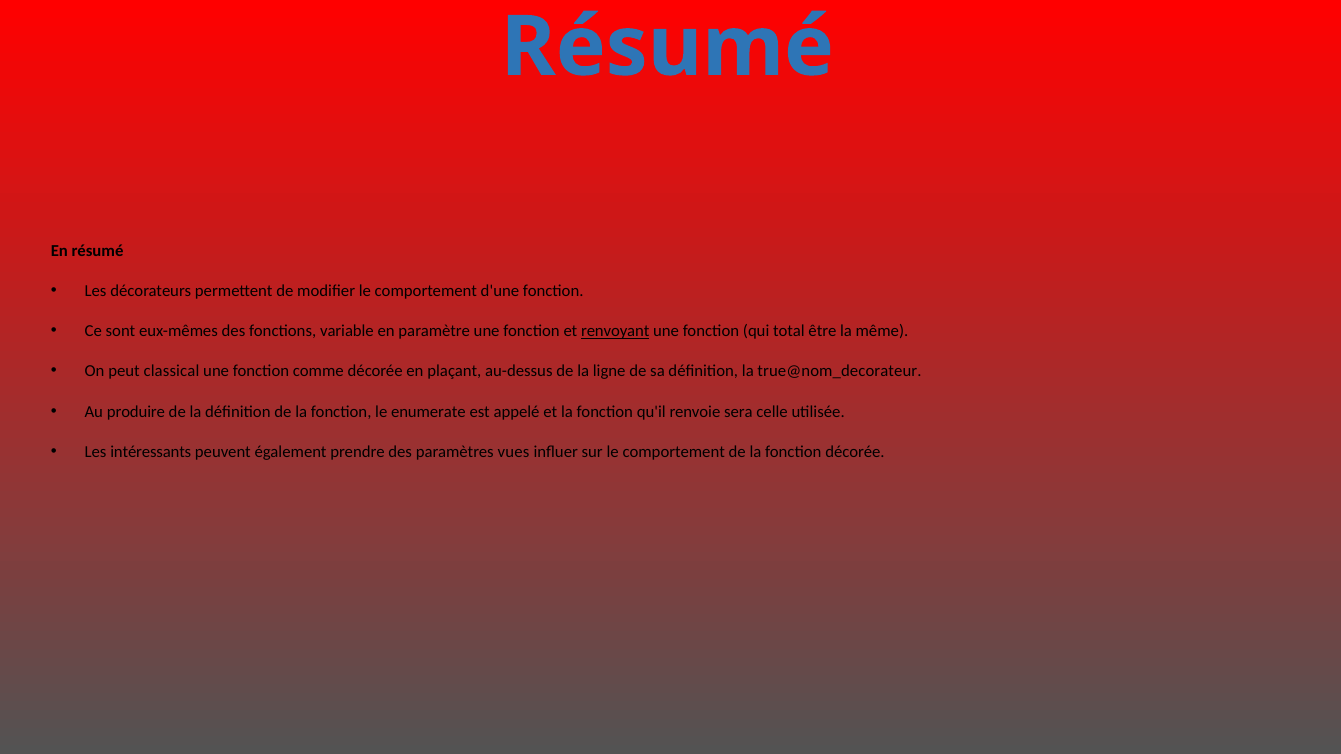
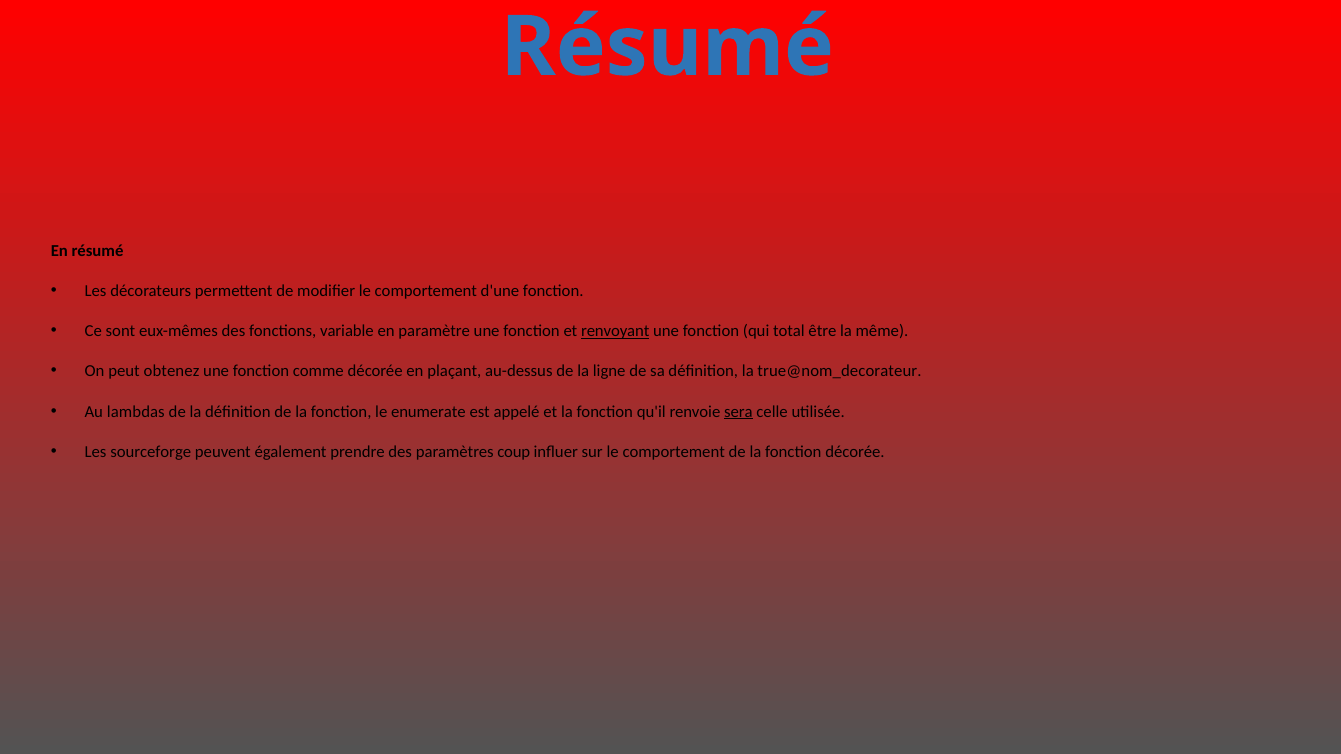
classical: classical -> obtenez
produire: produire -> lambdas
sera underline: none -> present
intéressants: intéressants -> sourceforge
vues: vues -> coup
